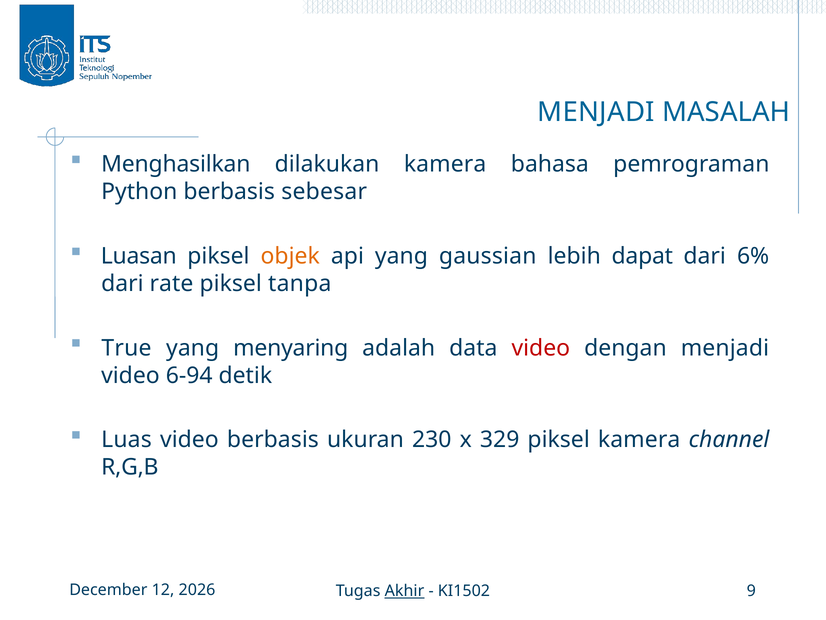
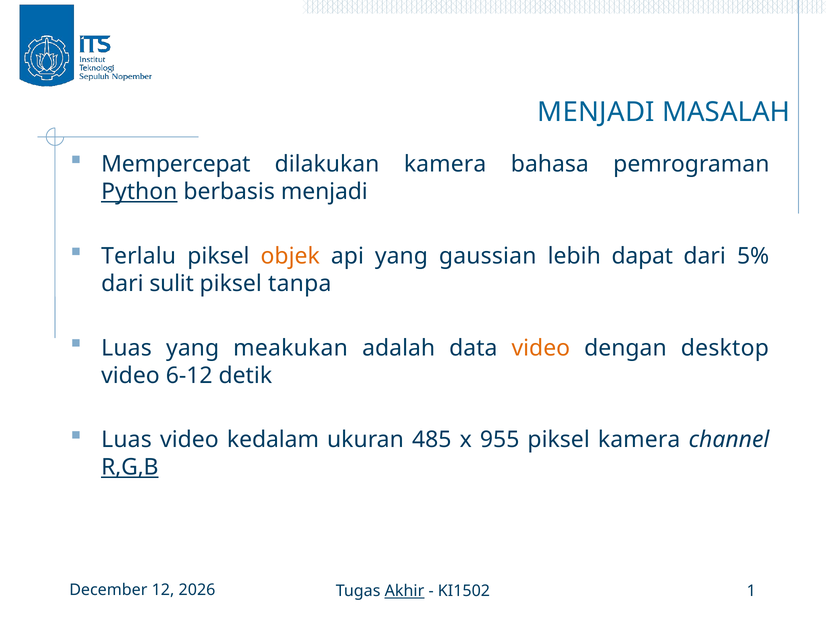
Menghasilkan: Menghasilkan -> Mempercepat
Python underline: none -> present
berbasis sebesar: sebesar -> menjadi
Luasan: Luasan -> Terlalu
6%: 6% -> 5%
rate: rate -> sulit
True at (126, 348): True -> Luas
menyaring: menyaring -> meakukan
video at (541, 348) colour: red -> orange
dengan menjadi: menjadi -> desktop
6-94: 6-94 -> 6-12
video berbasis: berbasis -> kedalam
230: 230 -> 485
329: 329 -> 955
R,G,B underline: none -> present
9: 9 -> 1
